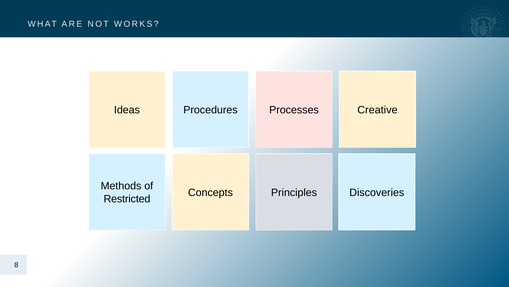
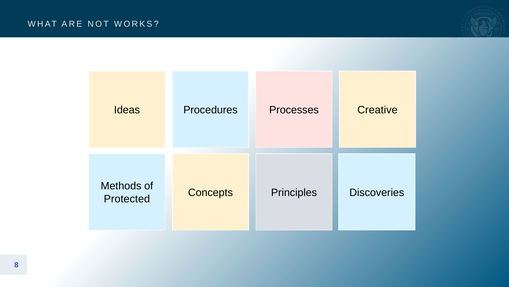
Restricted: Restricted -> Protected
